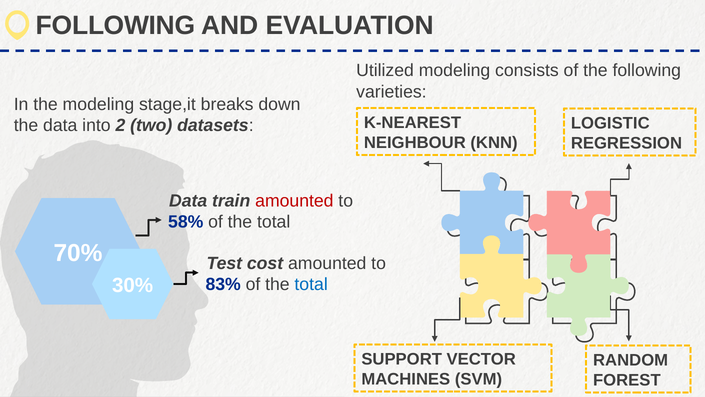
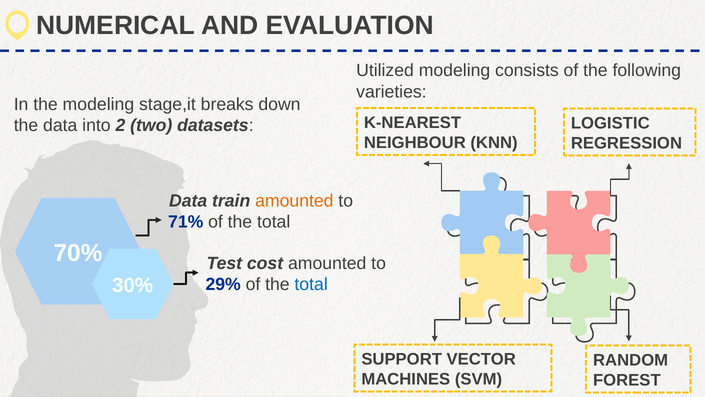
FOLLOWING at (116, 26): FOLLOWING -> NUMERICAL
amounted at (294, 201) colour: red -> orange
58%: 58% -> 71%
83%: 83% -> 29%
